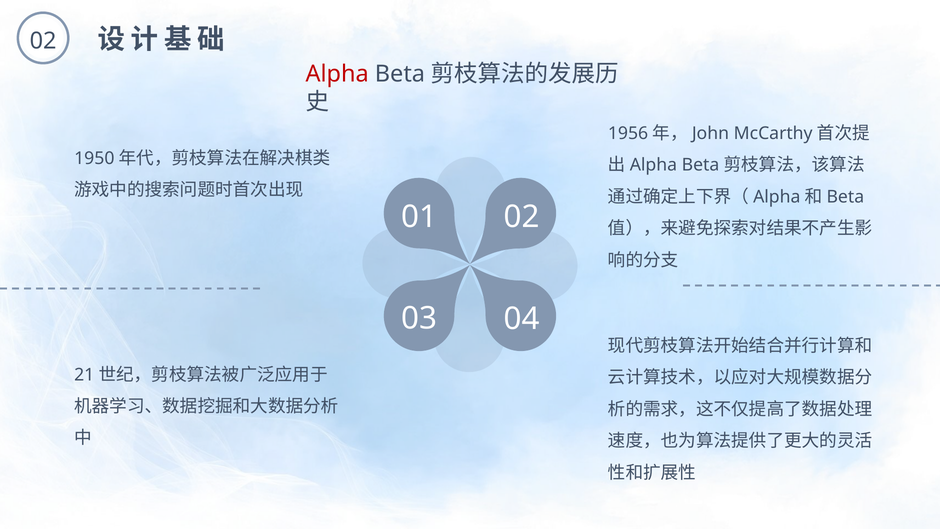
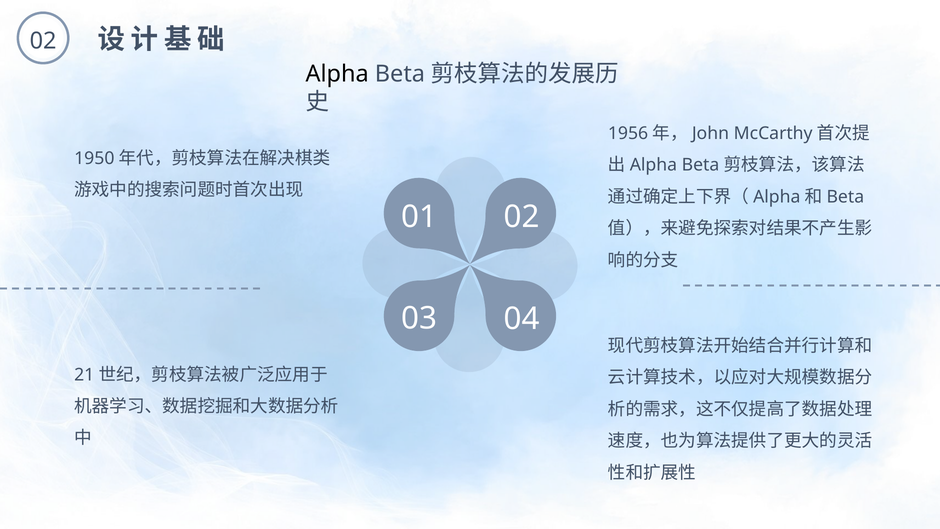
Alpha colour: red -> black
